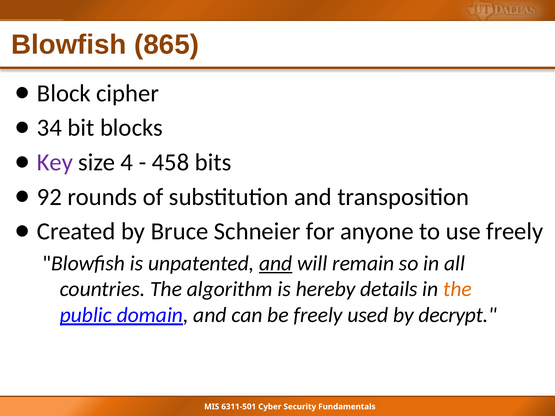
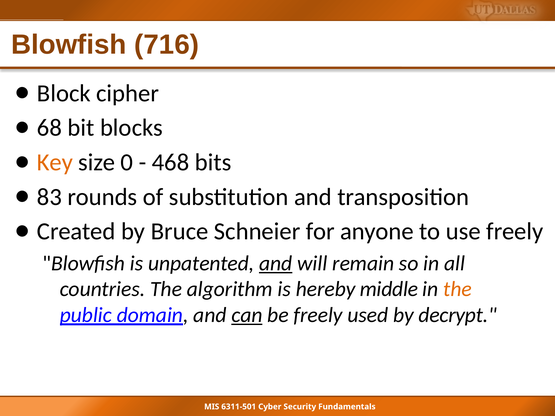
865: 865 -> 716
34: 34 -> 68
Key colour: purple -> orange
4: 4 -> 0
458: 458 -> 468
92: 92 -> 83
details: details -> middle
can underline: none -> present
